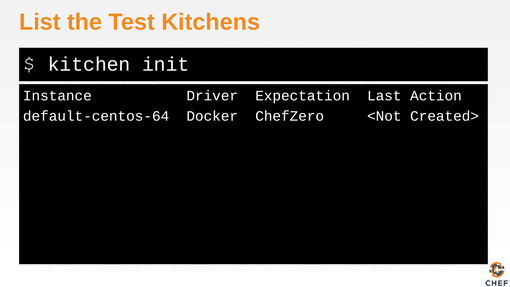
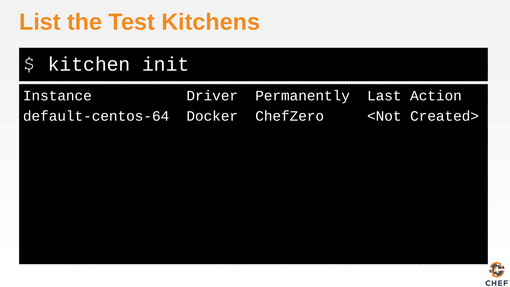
Expectation: Expectation -> Permanently
